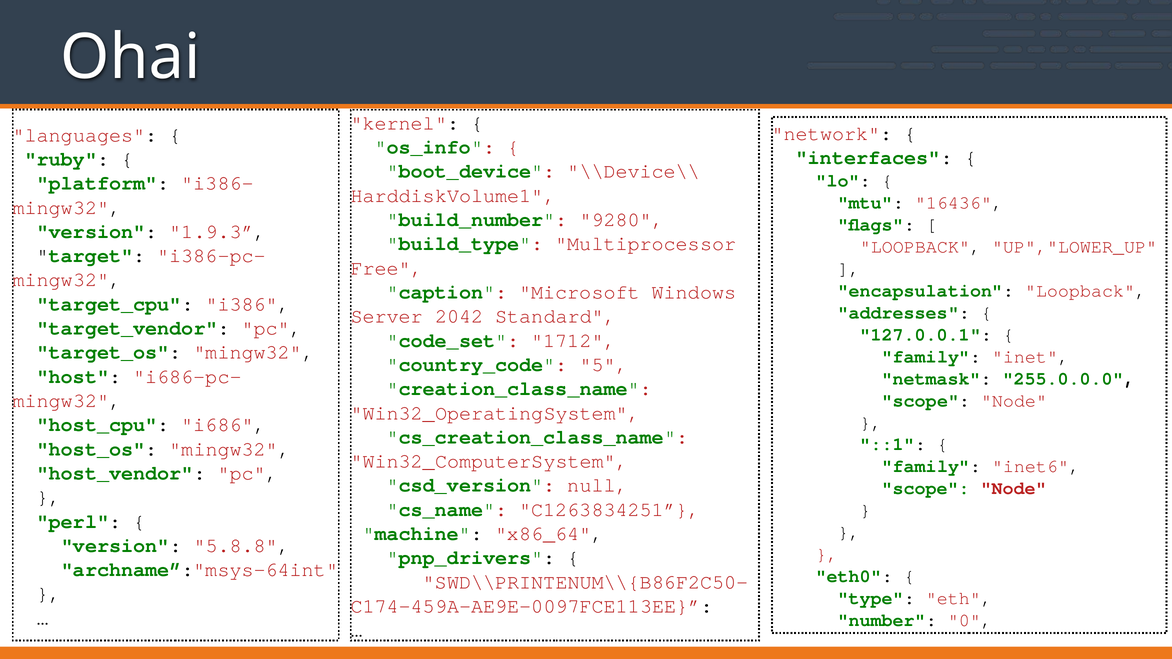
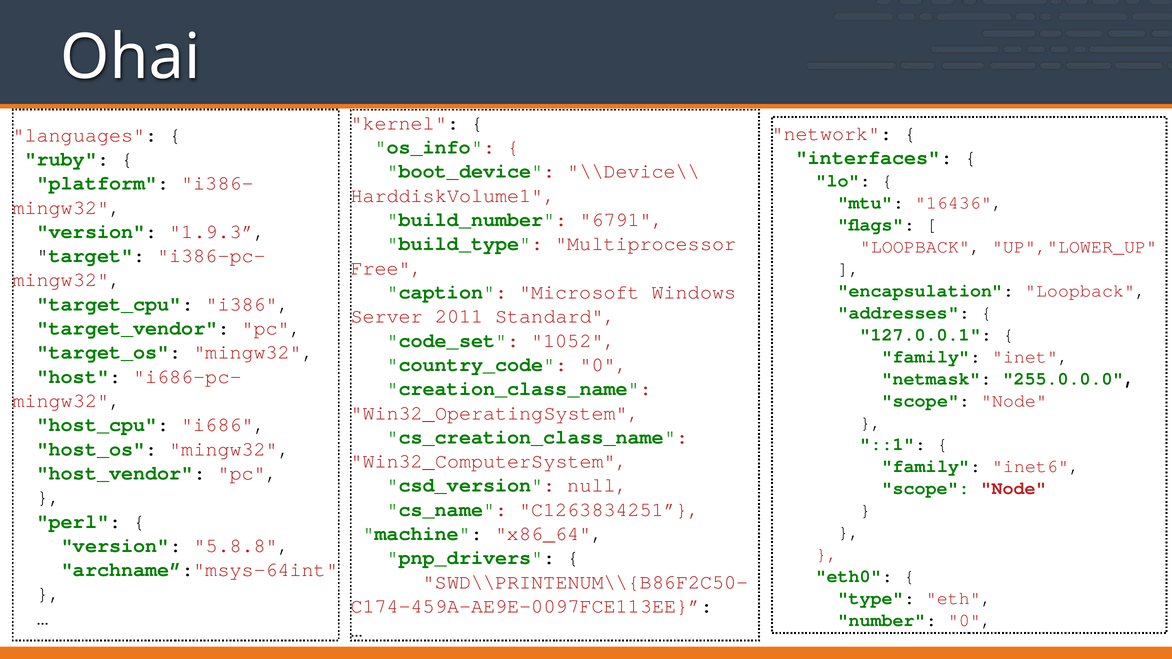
9280: 9280 -> 6791
2042: 2042 -> 2011
1712: 1712 -> 1052
country_code 5: 5 -> 0
